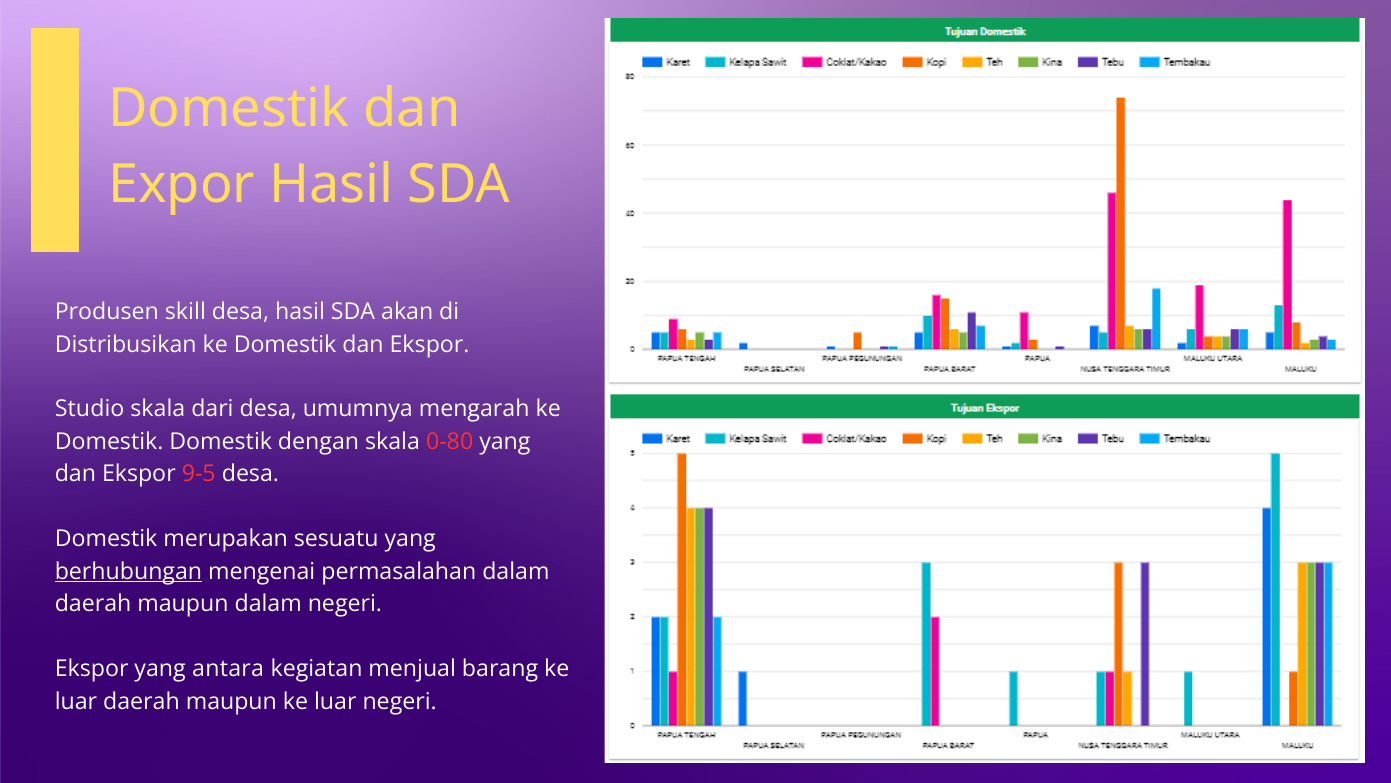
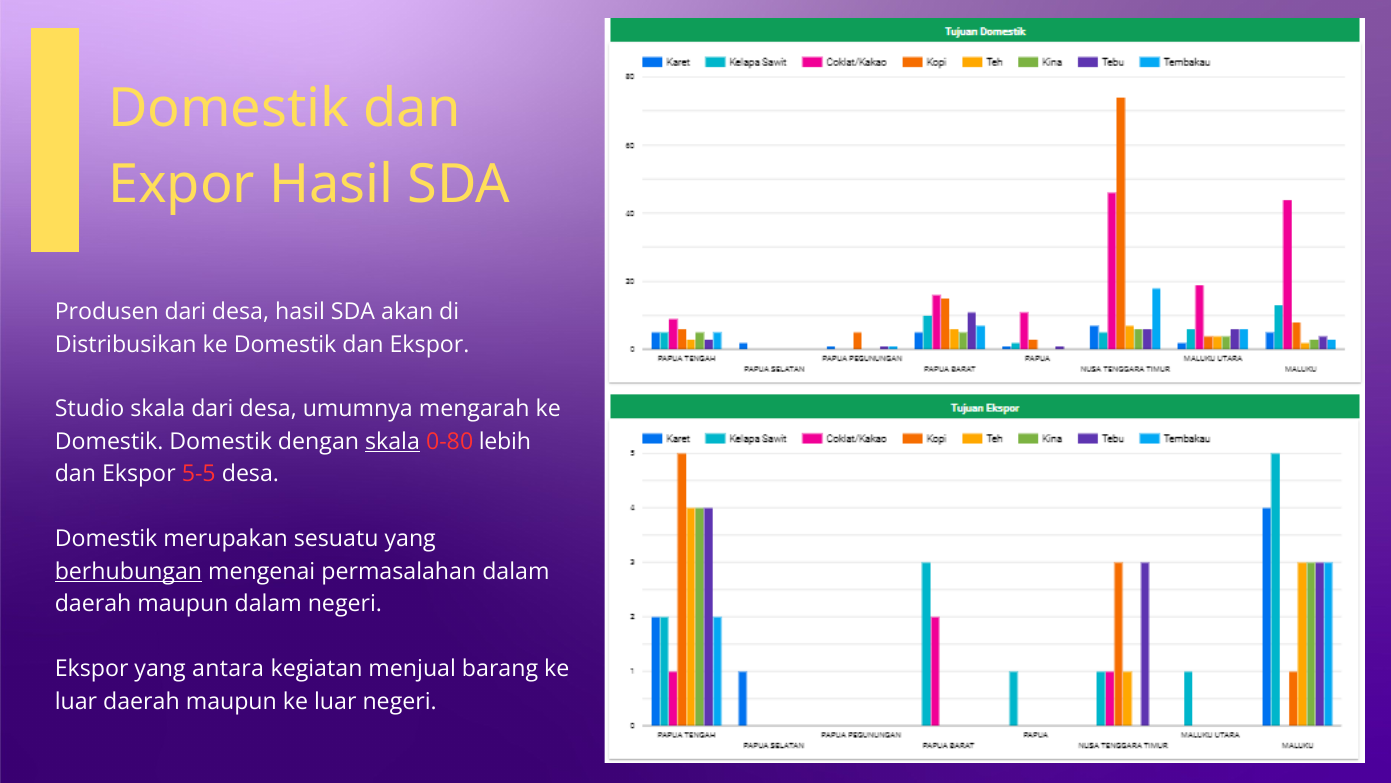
Produsen skill: skill -> dari
skala at (393, 441) underline: none -> present
0-80 yang: yang -> lebih
9-5: 9-5 -> 5-5
